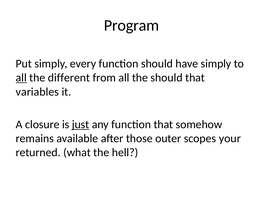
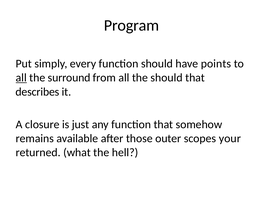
have simply: simply -> points
different: different -> surround
variables: variables -> describes
just underline: present -> none
